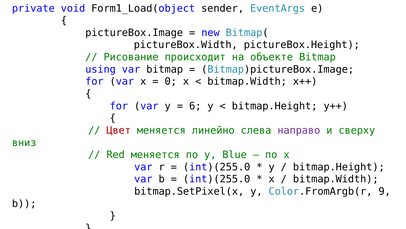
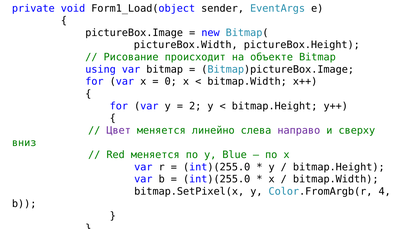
6: 6 -> 2
Цвет colour: red -> purple
9: 9 -> 4
